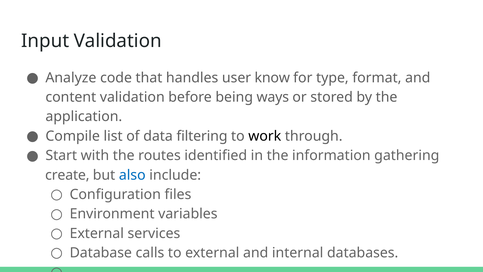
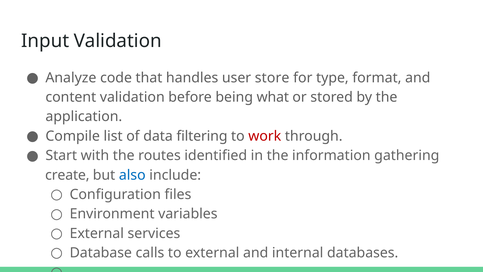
know: know -> store
ways: ways -> what
work colour: black -> red
